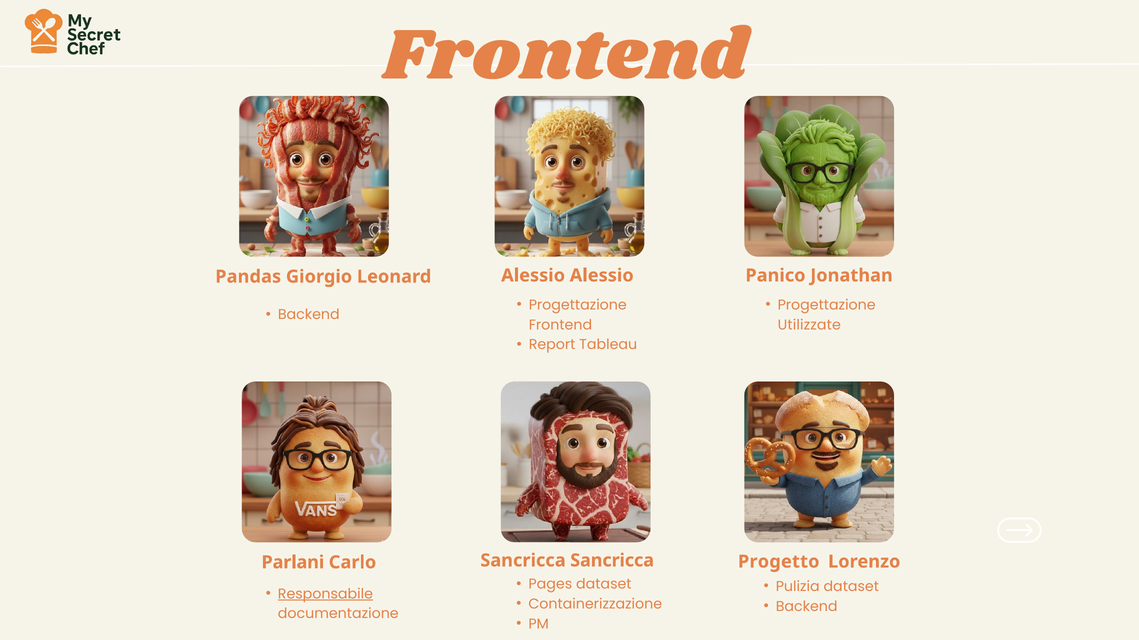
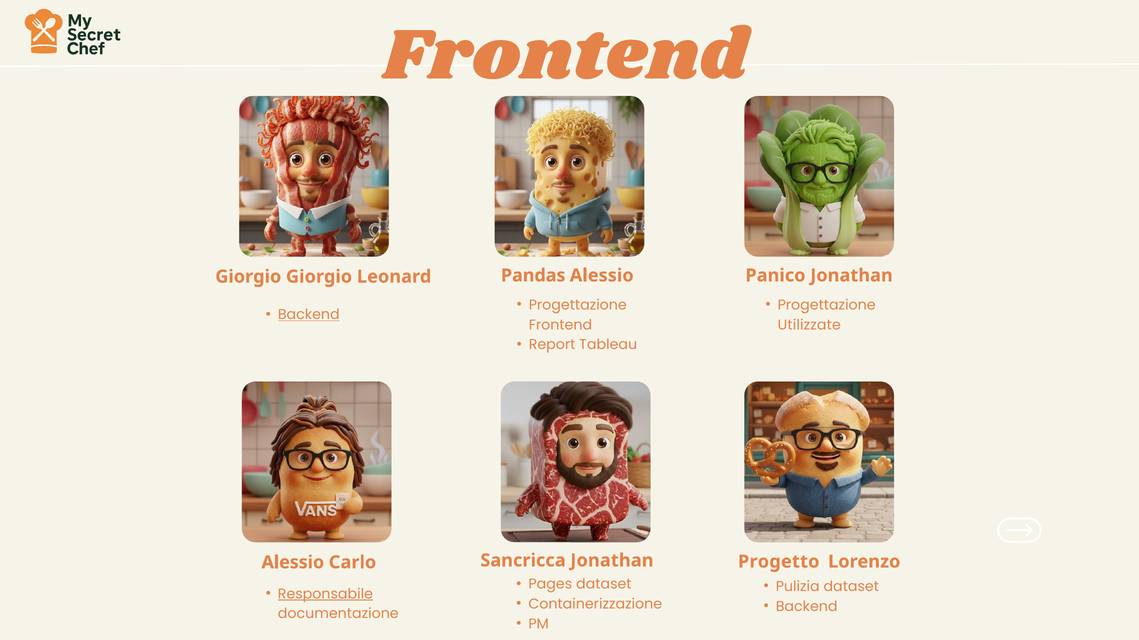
Alessio at (533, 276): Alessio -> Pandas
Pandas at (248, 277): Pandas -> Giorgio
Backend at (309, 315) underline: none -> present
Sancricca Sancricca: Sancricca -> Jonathan
Parlani at (293, 563): Parlani -> Alessio
